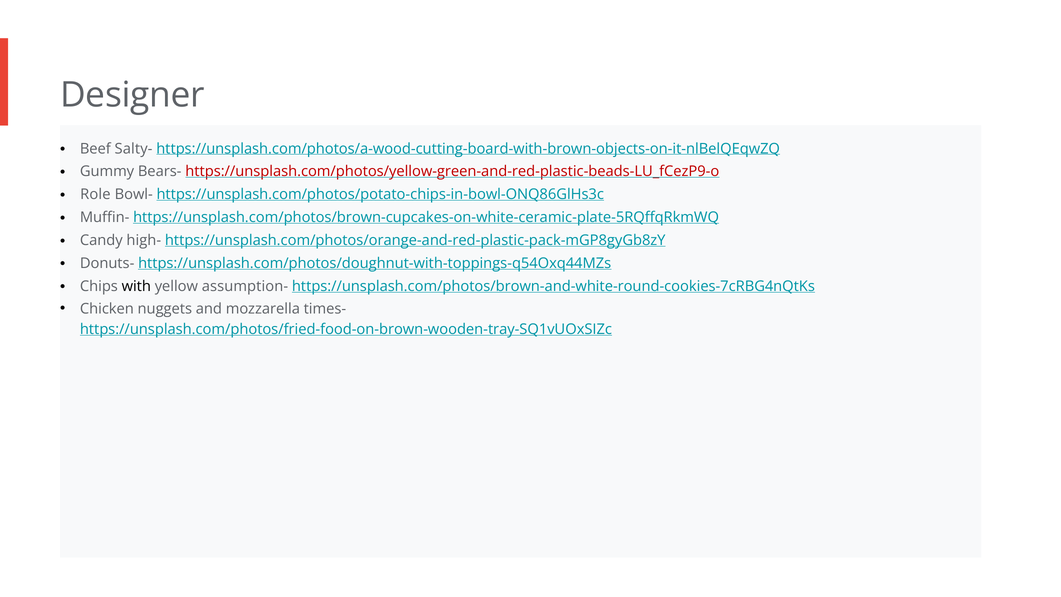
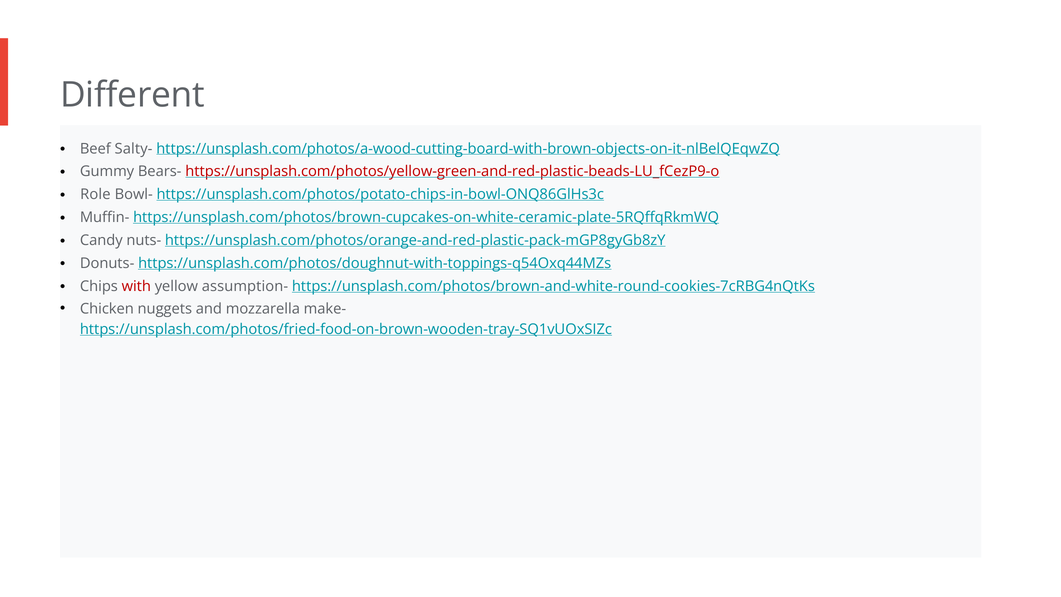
Designer: Designer -> Different
high-: high- -> nuts-
with colour: black -> red
times-: times- -> make-
